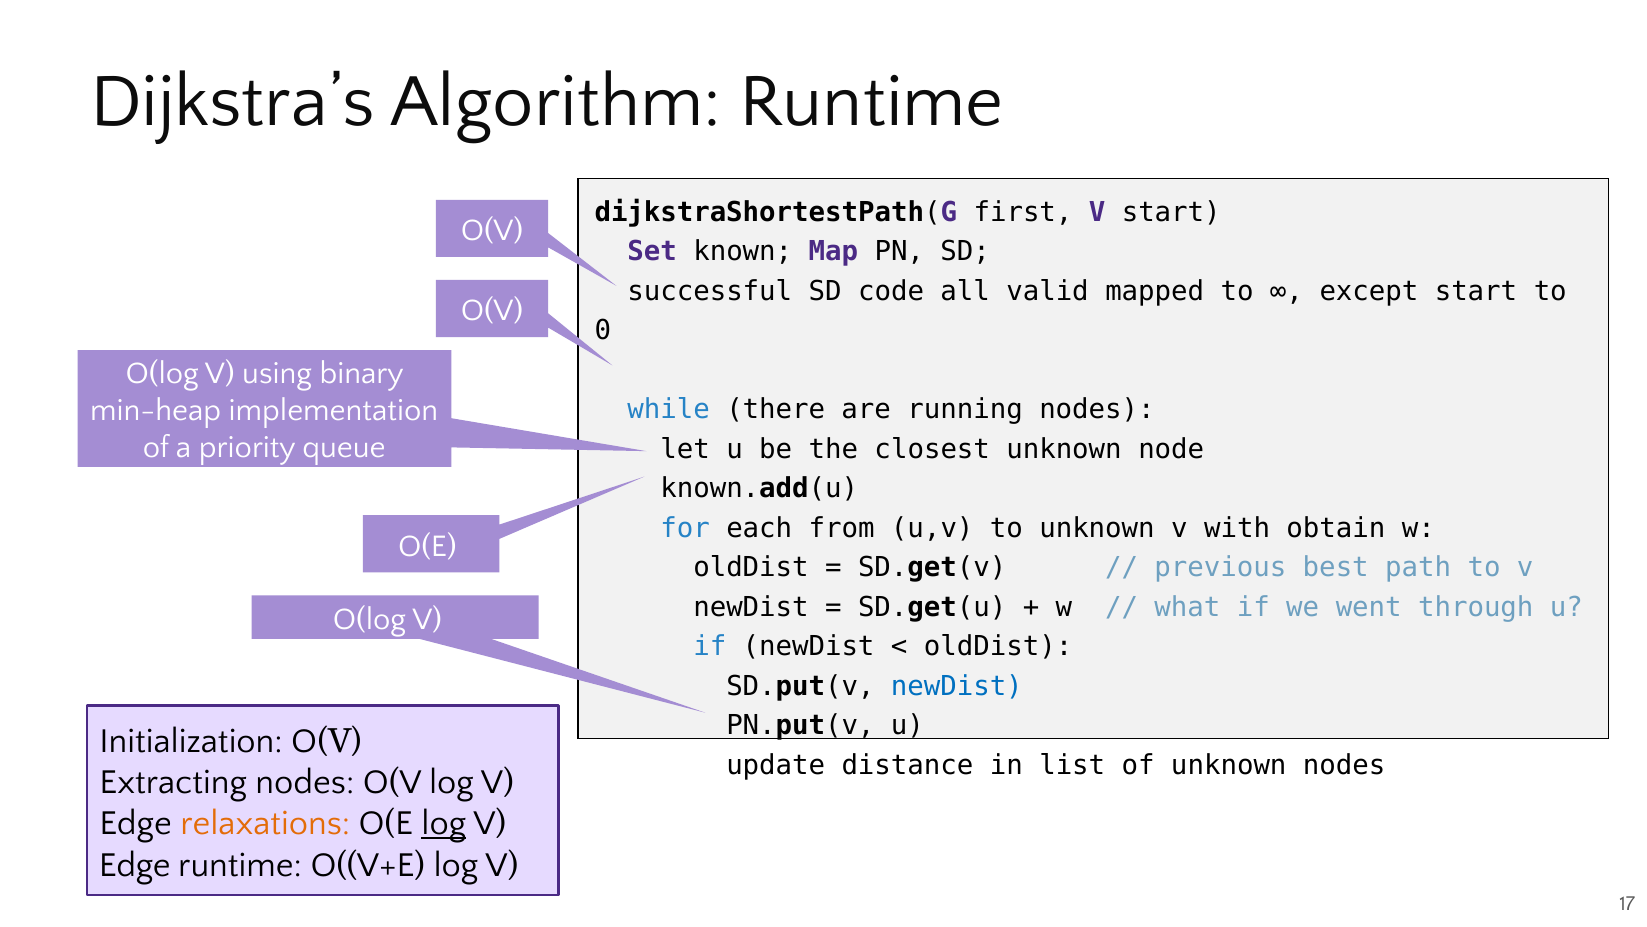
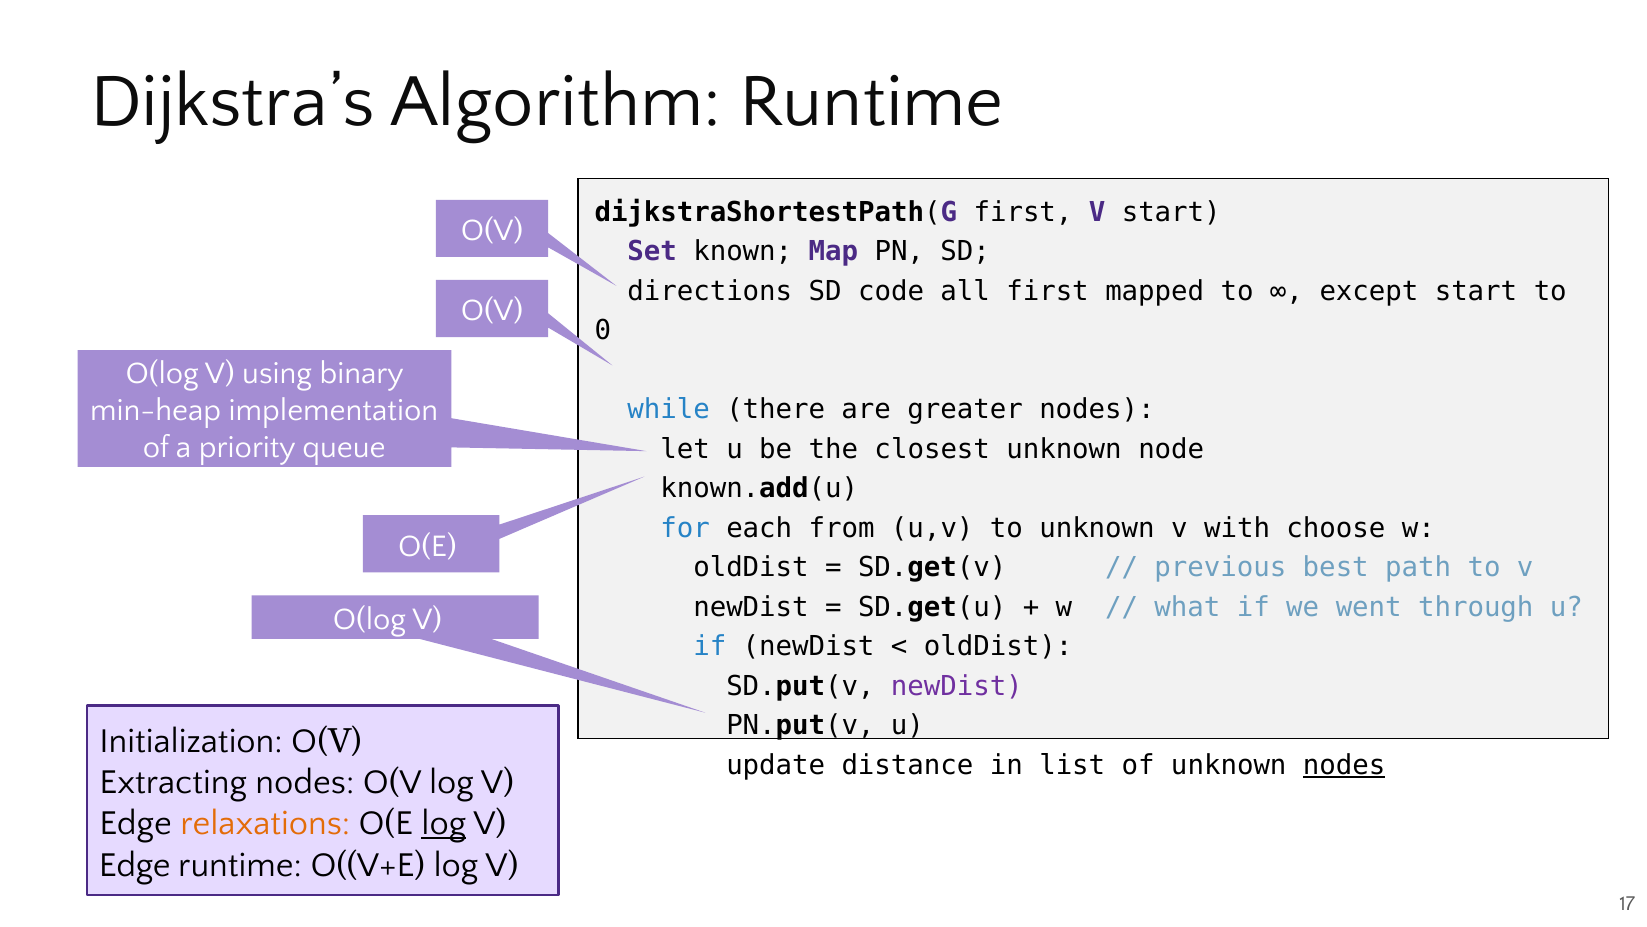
successful: successful -> directions
all valid: valid -> first
running: running -> greater
obtain: obtain -> choose
newDist at (957, 686) colour: blue -> purple
nodes at (1344, 765) underline: none -> present
